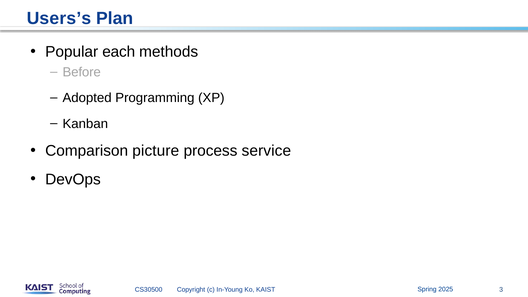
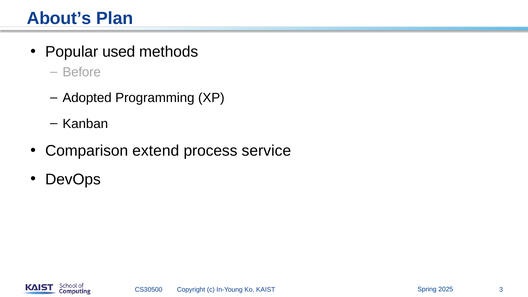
Users’s: Users’s -> About’s
each: each -> used
picture: picture -> extend
